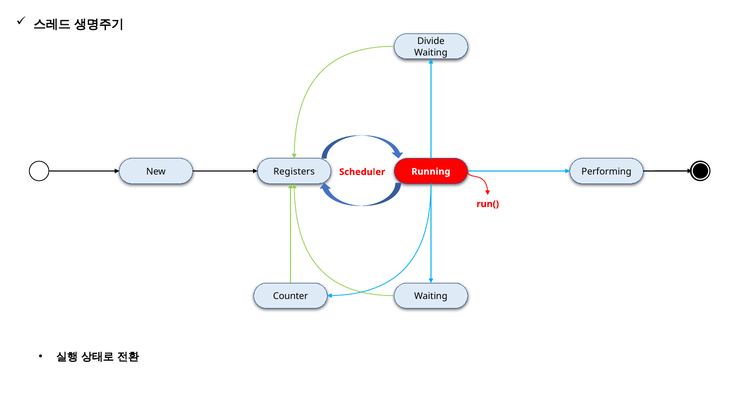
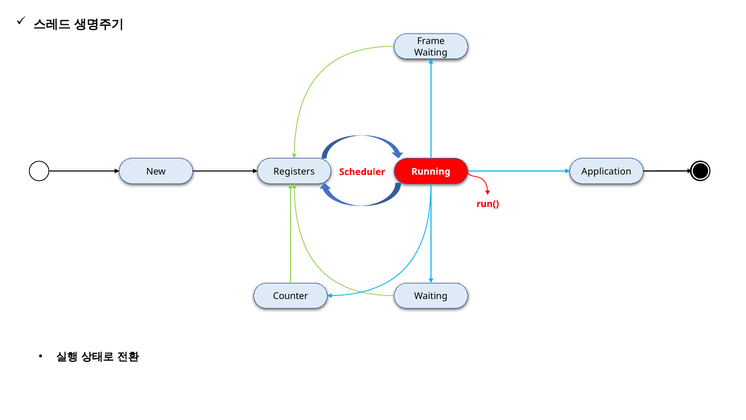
Divide: Divide -> Frame
Performing: Performing -> Application
